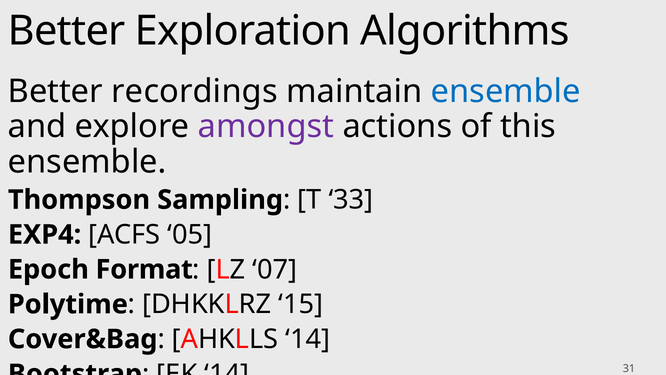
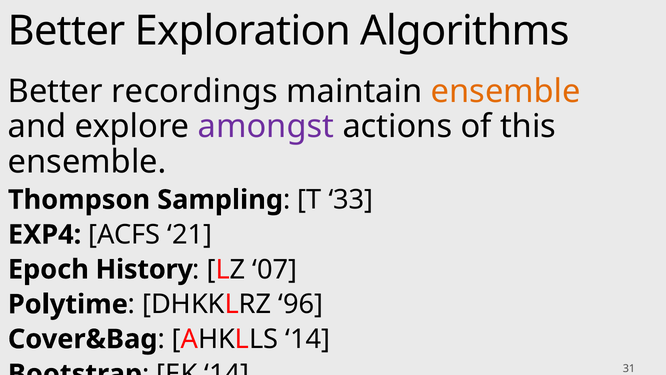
ensemble at (506, 91) colour: blue -> orange
05: 05 -> 21
Format: Format -> History
15: 15 -> 96
